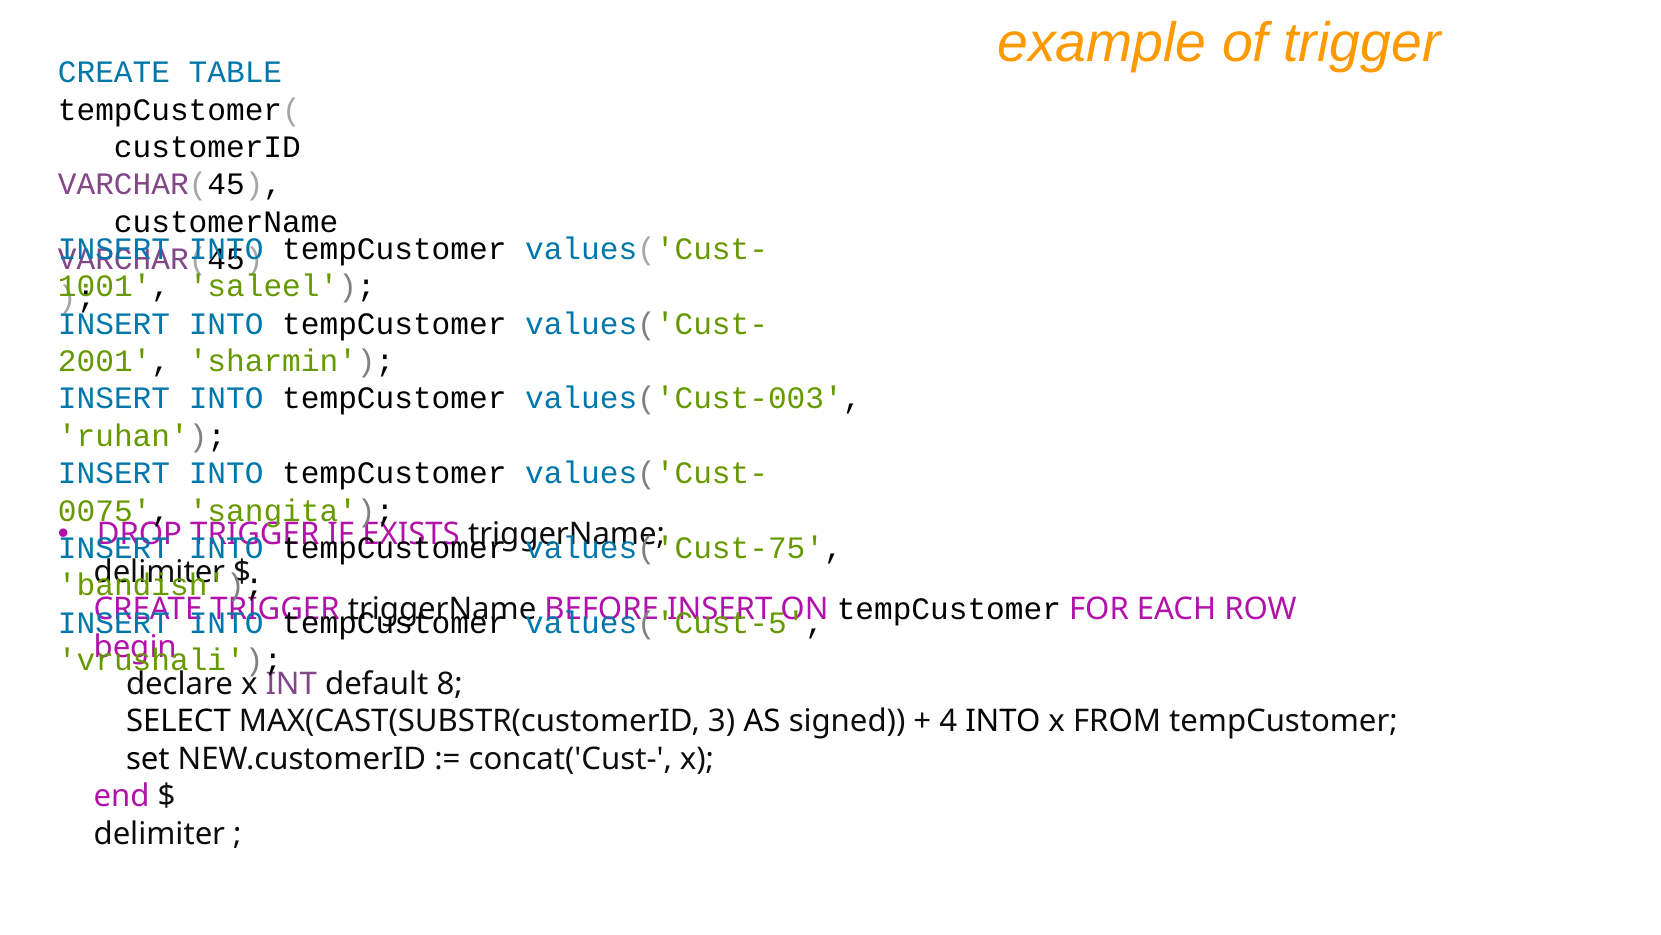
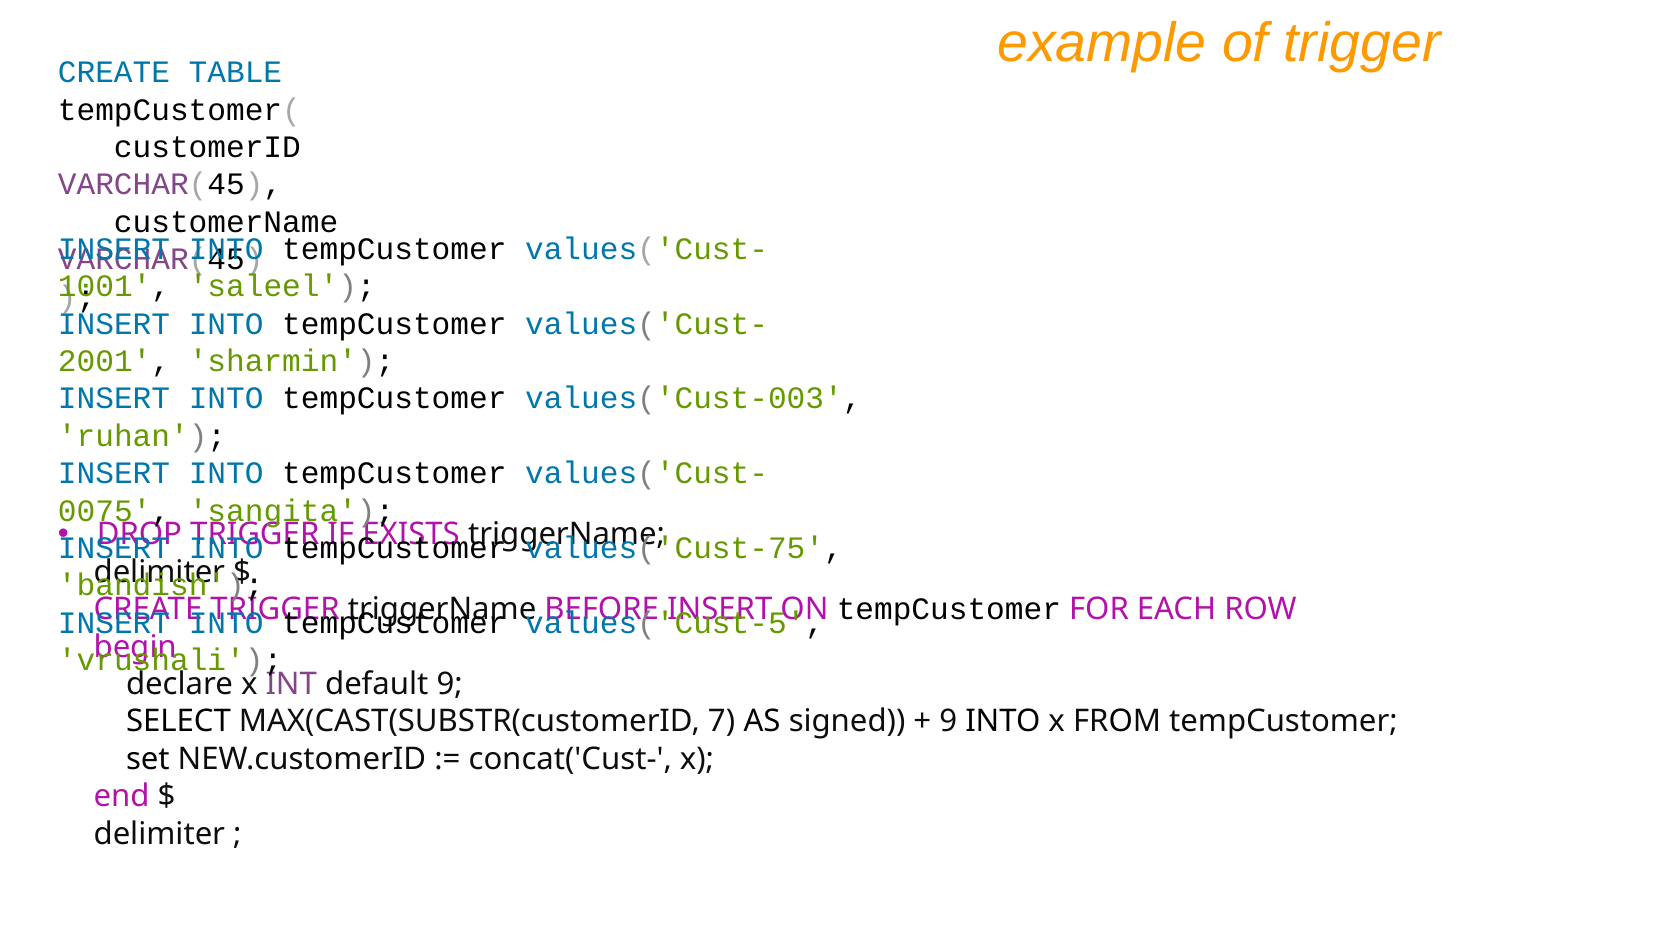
default 8: 8 -> 9
3: 3 -> 7
4 at (948, 721): 4 -> 9
